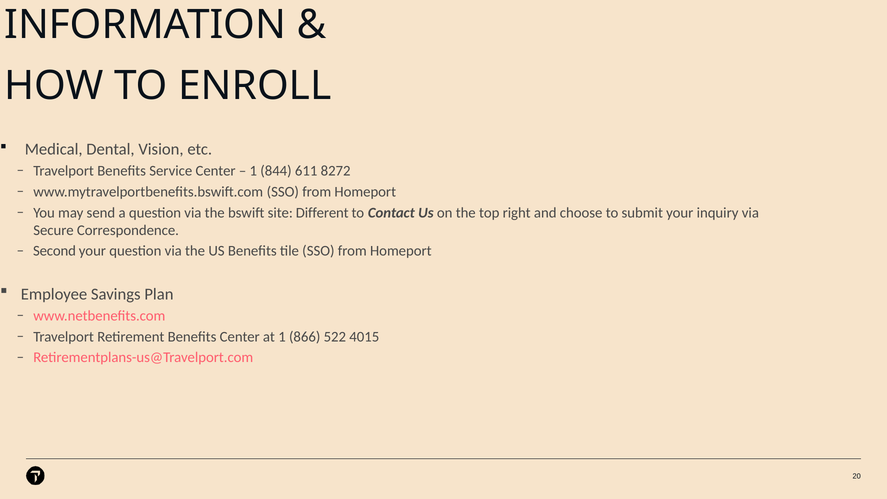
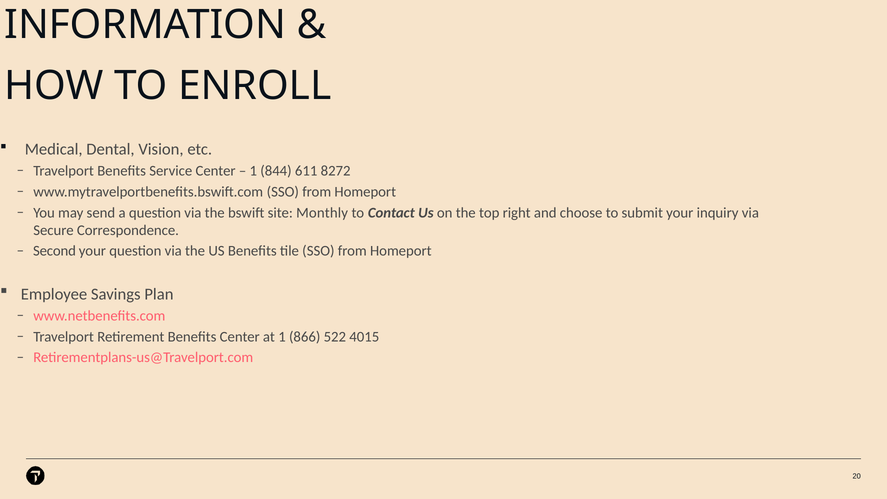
Different: Different -> Monthly
